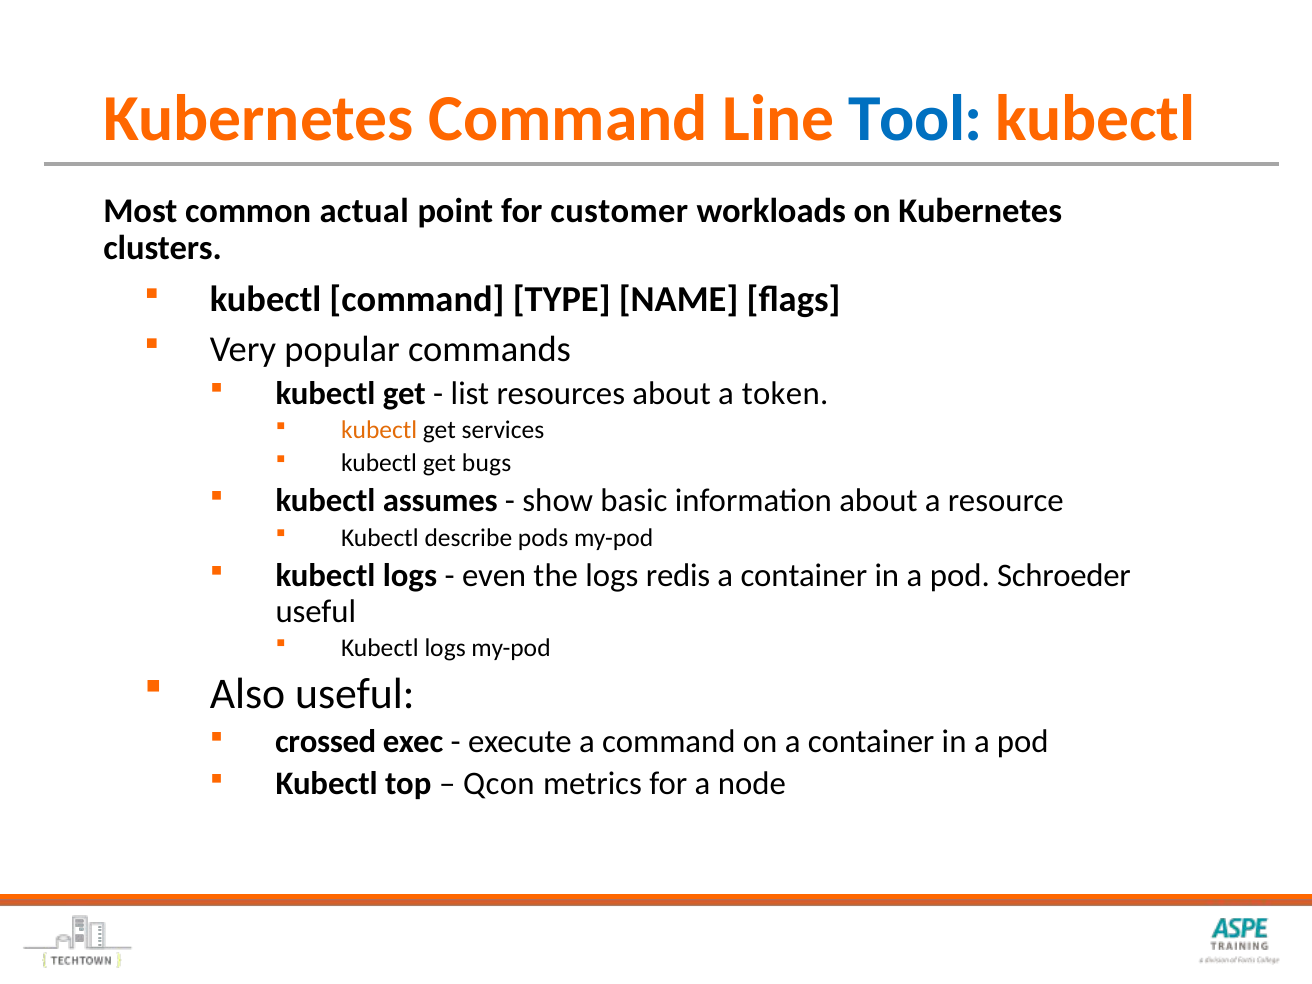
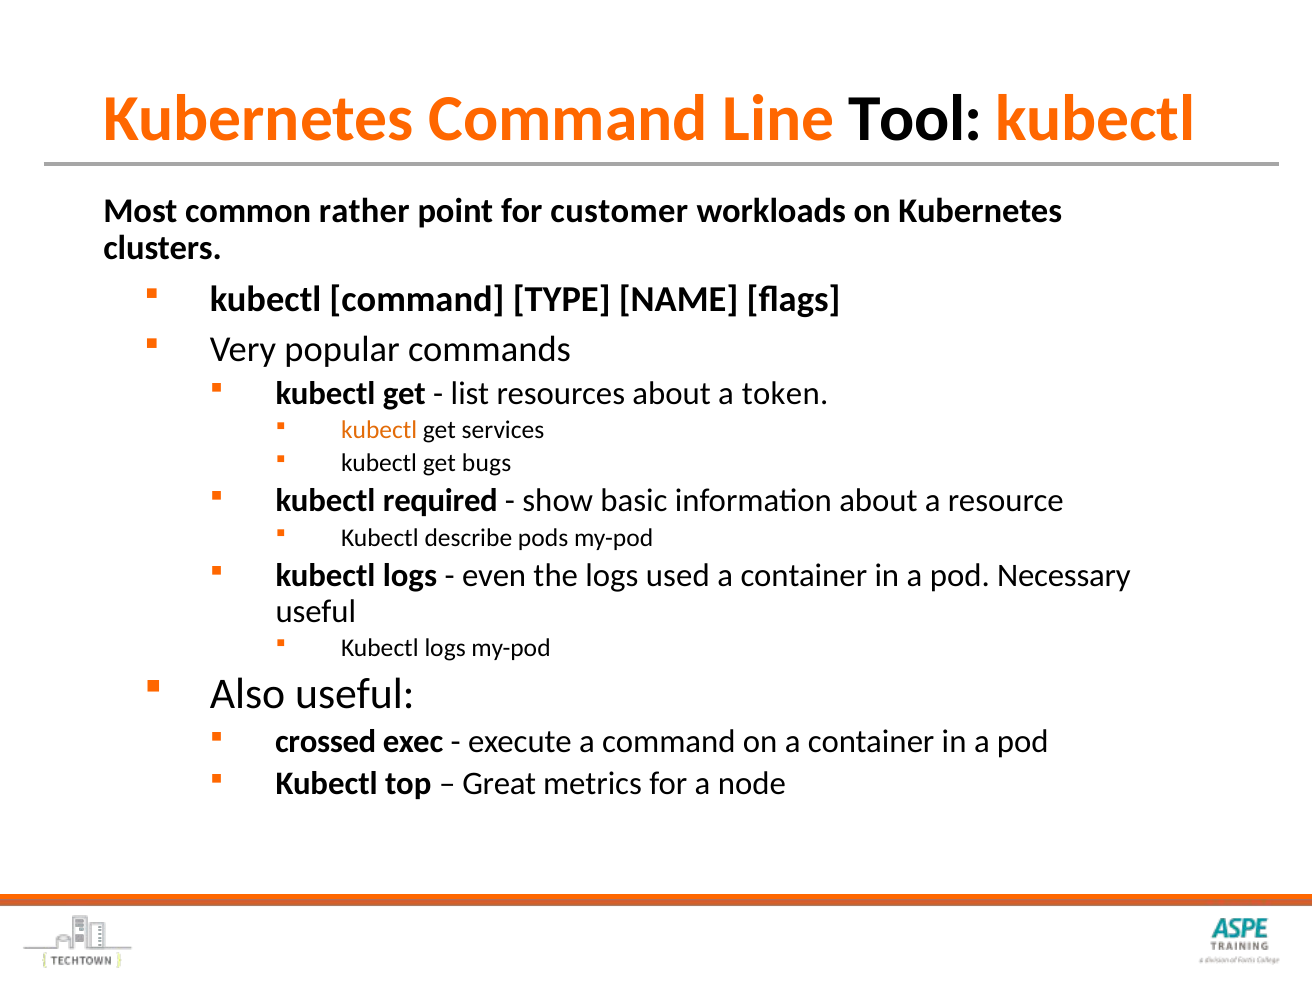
Tool colour: blue -> black
actual: actual -> rather
assumes: assumes -> required
redis: redis -> used
Schroeder: Schroeder -> Necessary
Qcon: Qcon -> Great
